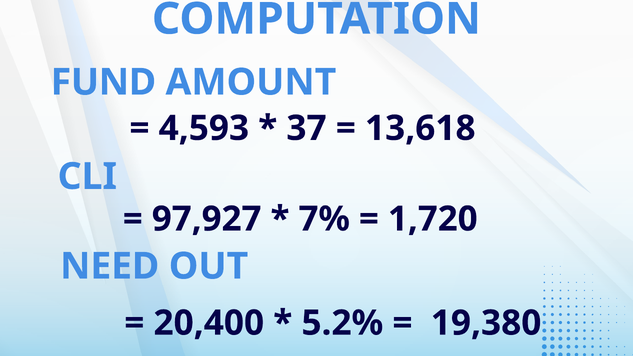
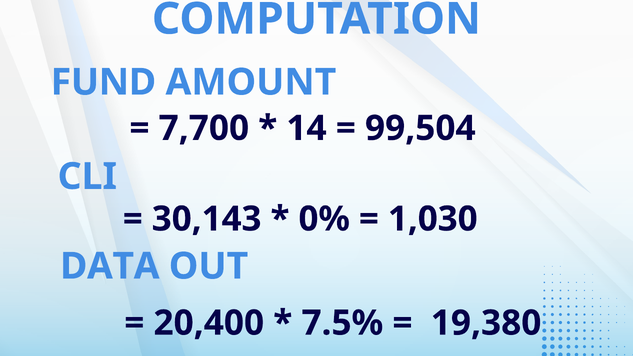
4,593: 4,593 -> 7,700
37: 37 -> 14
13,618: 13,618 -> 99,504
97,927: 97,927 -> 30,143
7%: 7% -> 0%
1,720: 1,720 -> 1,030
NEED: NEED -> DATA
5.2%: 5.2% -> 7.5%
